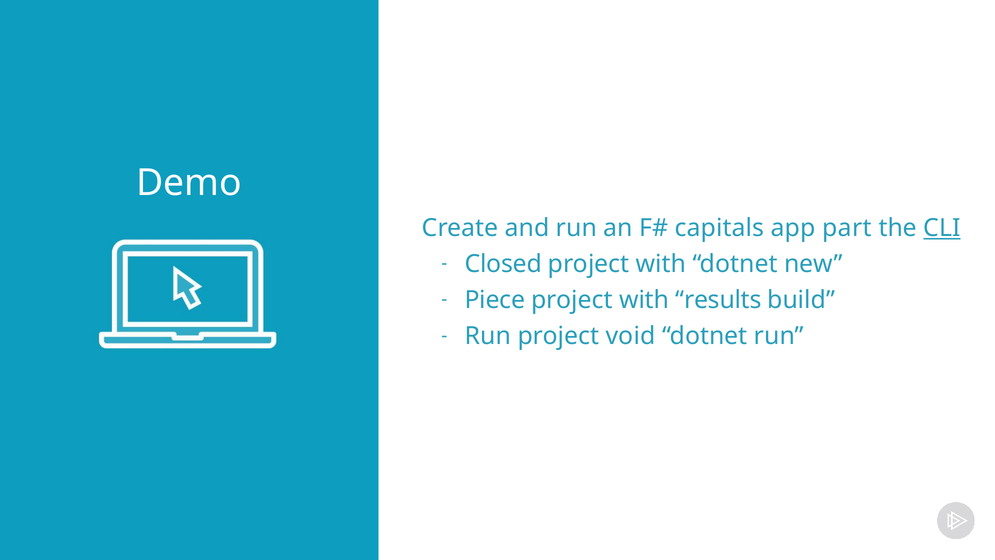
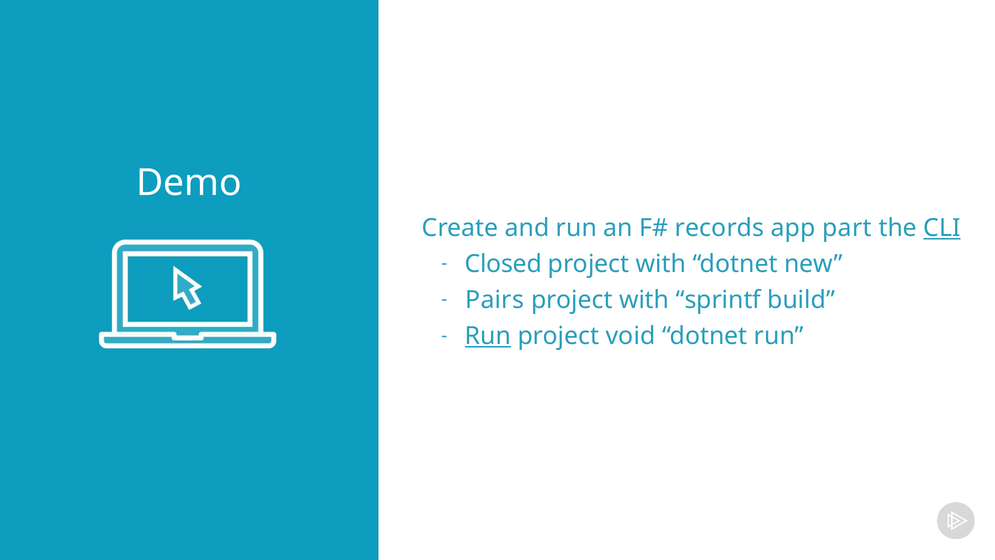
capitals: capitals -> records
Piece: Piece -> Pairs
results: results -> sprintf
Run at (488, 336) underline: none -> present
